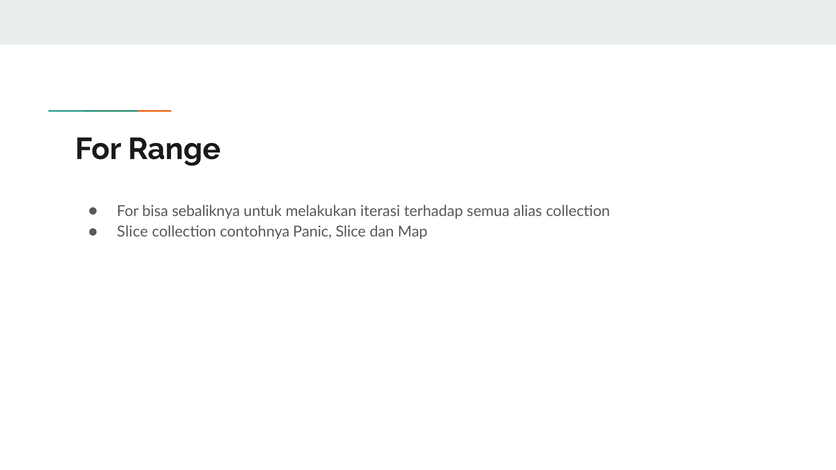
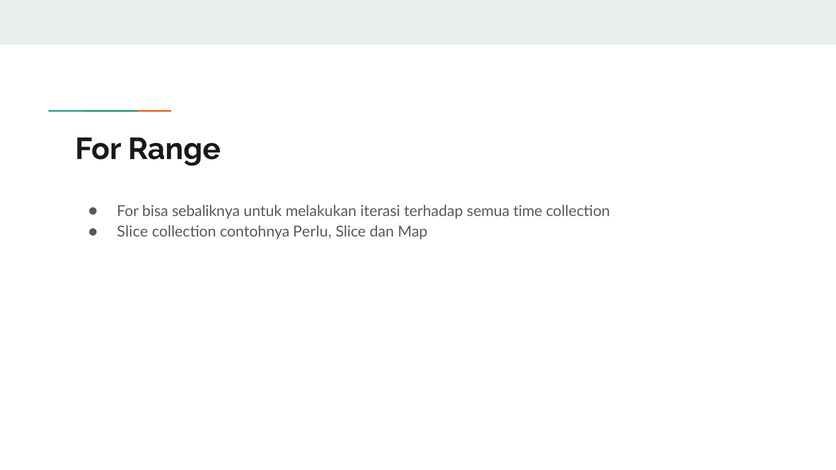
alias: alias -> time
Panic: Panic -> Perlu
